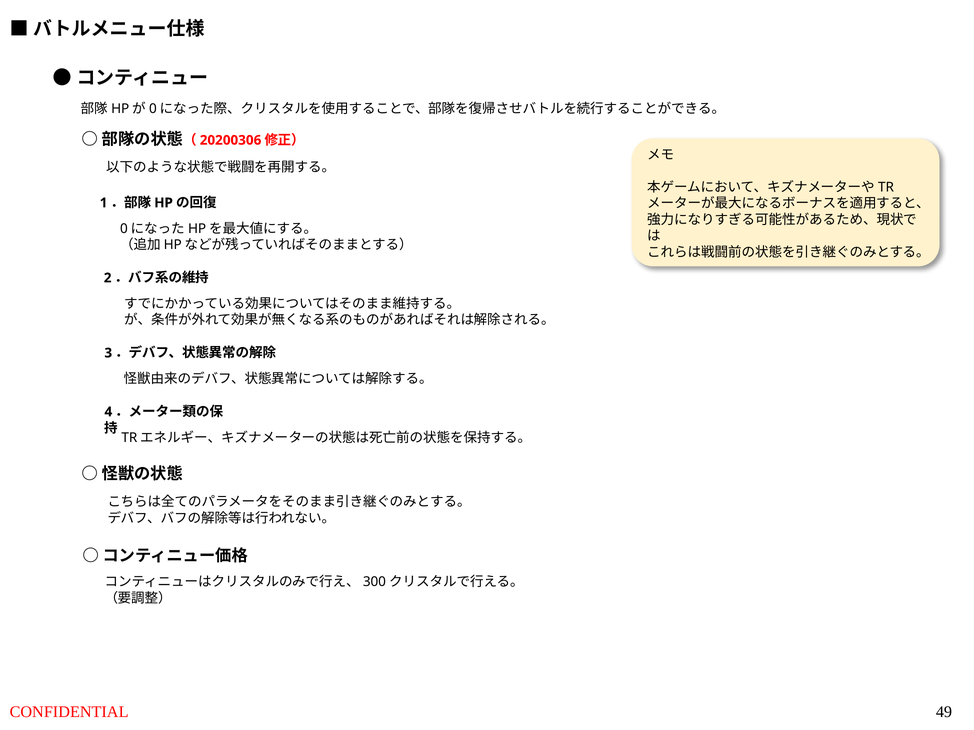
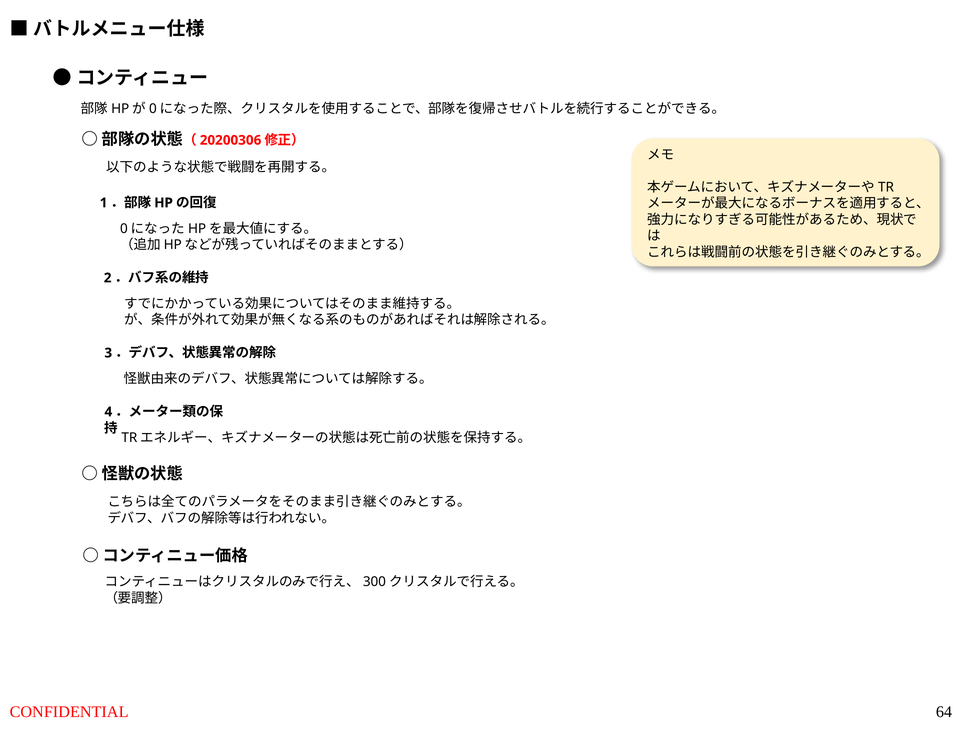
49: 49 -> 64
